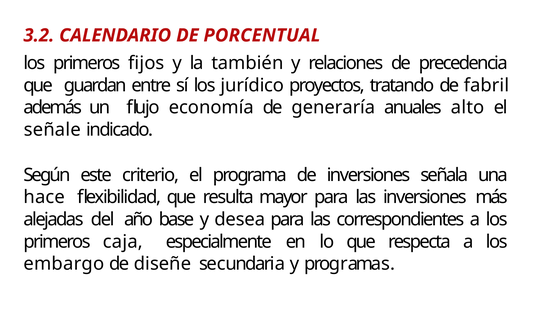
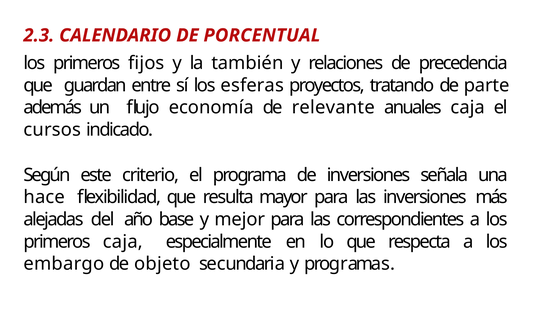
3.2: 3.2 -> 2.3
jurídico: jurídico -> esferas
fabril: fabril -> parte
generaría: generaría -> relevante
anuales alto: alto -> caja
señale: señale -> cursos
desea: desea -> mejor
diseñe: diseñe -> objeto
